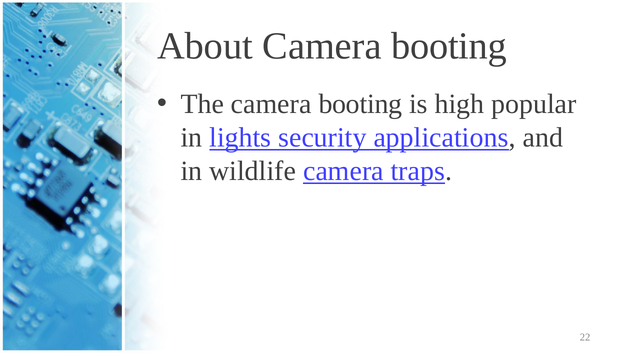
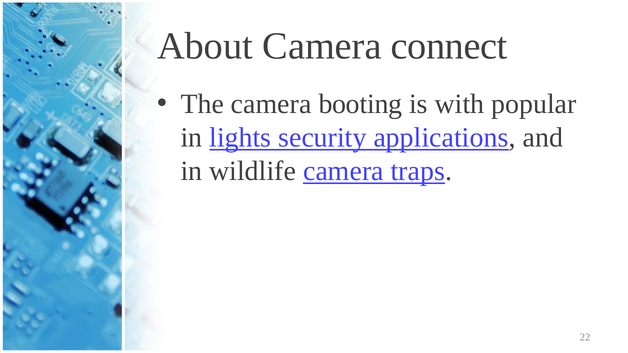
About Camera booting: booting -> connect
high: high -> with
